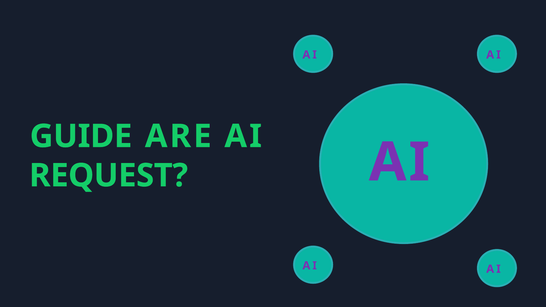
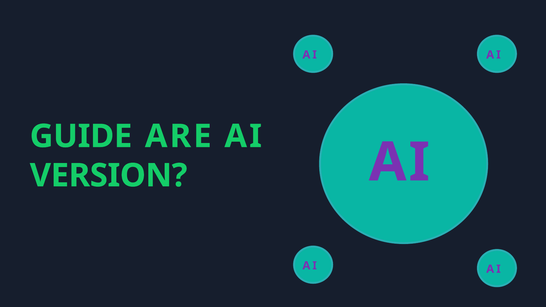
REQUEST: REQUEST -> VERSION
